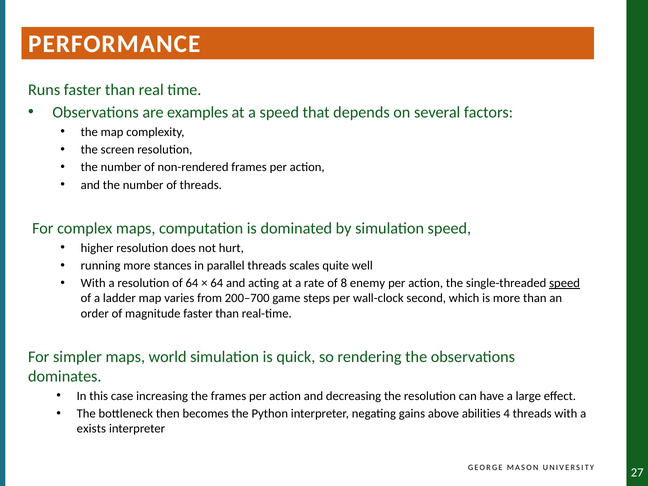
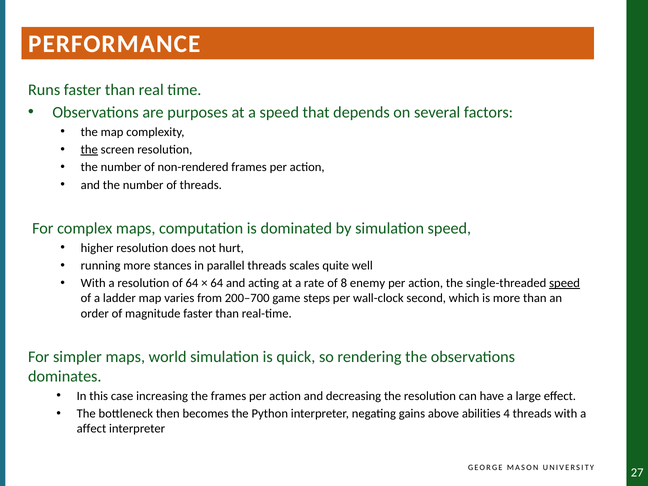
examples: examples -> purposes
the at (89, 150) underline: none -> present
exists: exists -> affect
